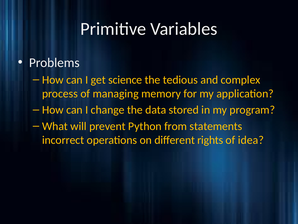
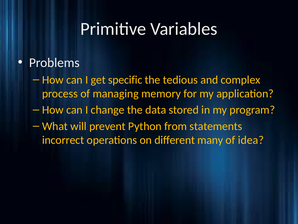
science: science -> specific
rights: rights -> many
